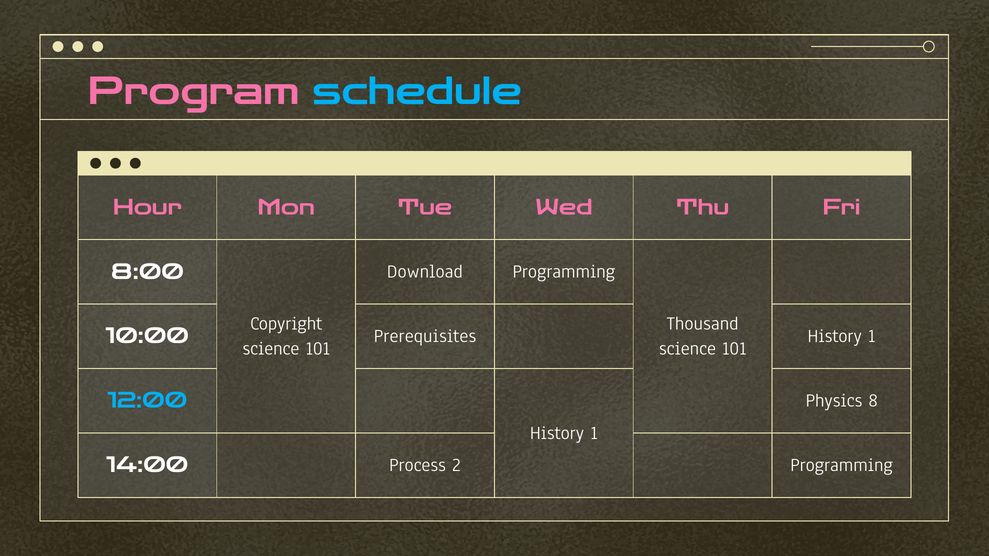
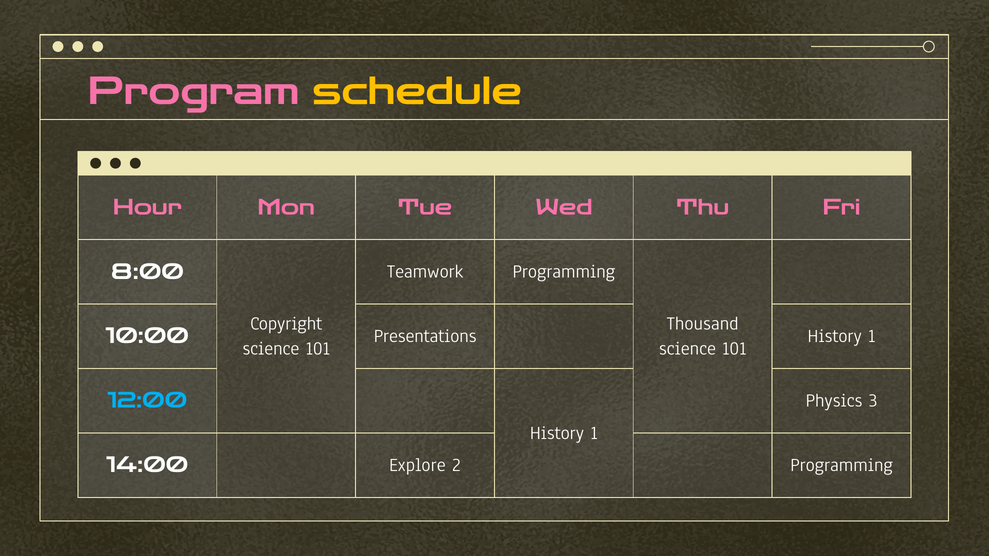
schedule colour: light blue -> yellow
Download: Download -> Teamwork
Prerequisites: Prerequisites -> Presentations
8: 8 -> 3
Process: Process -> Explore
